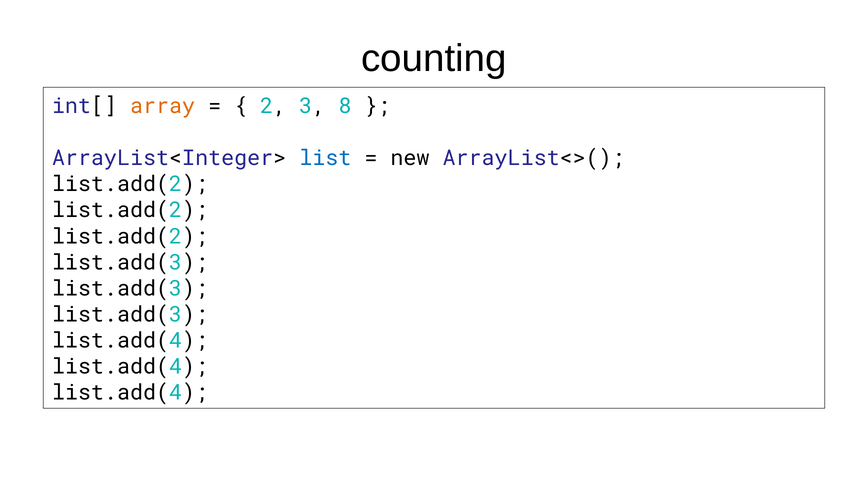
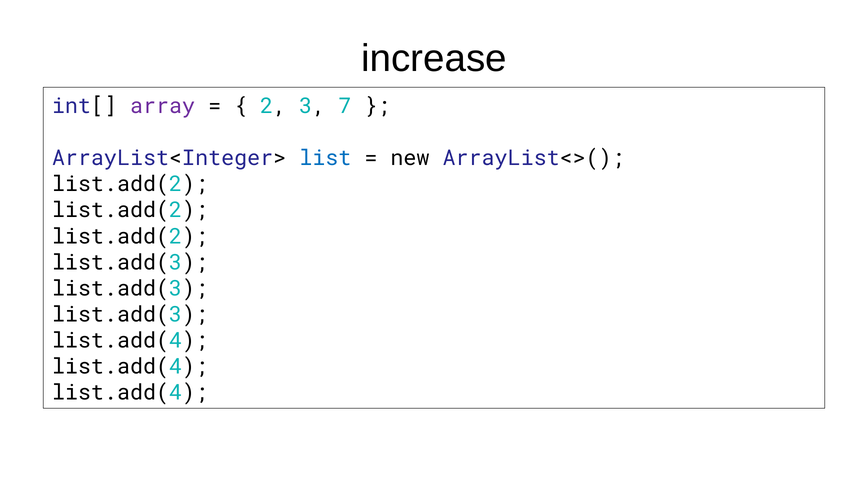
counting: counting -> increase
array colour: orange -> purple
8: 8 -> 7
